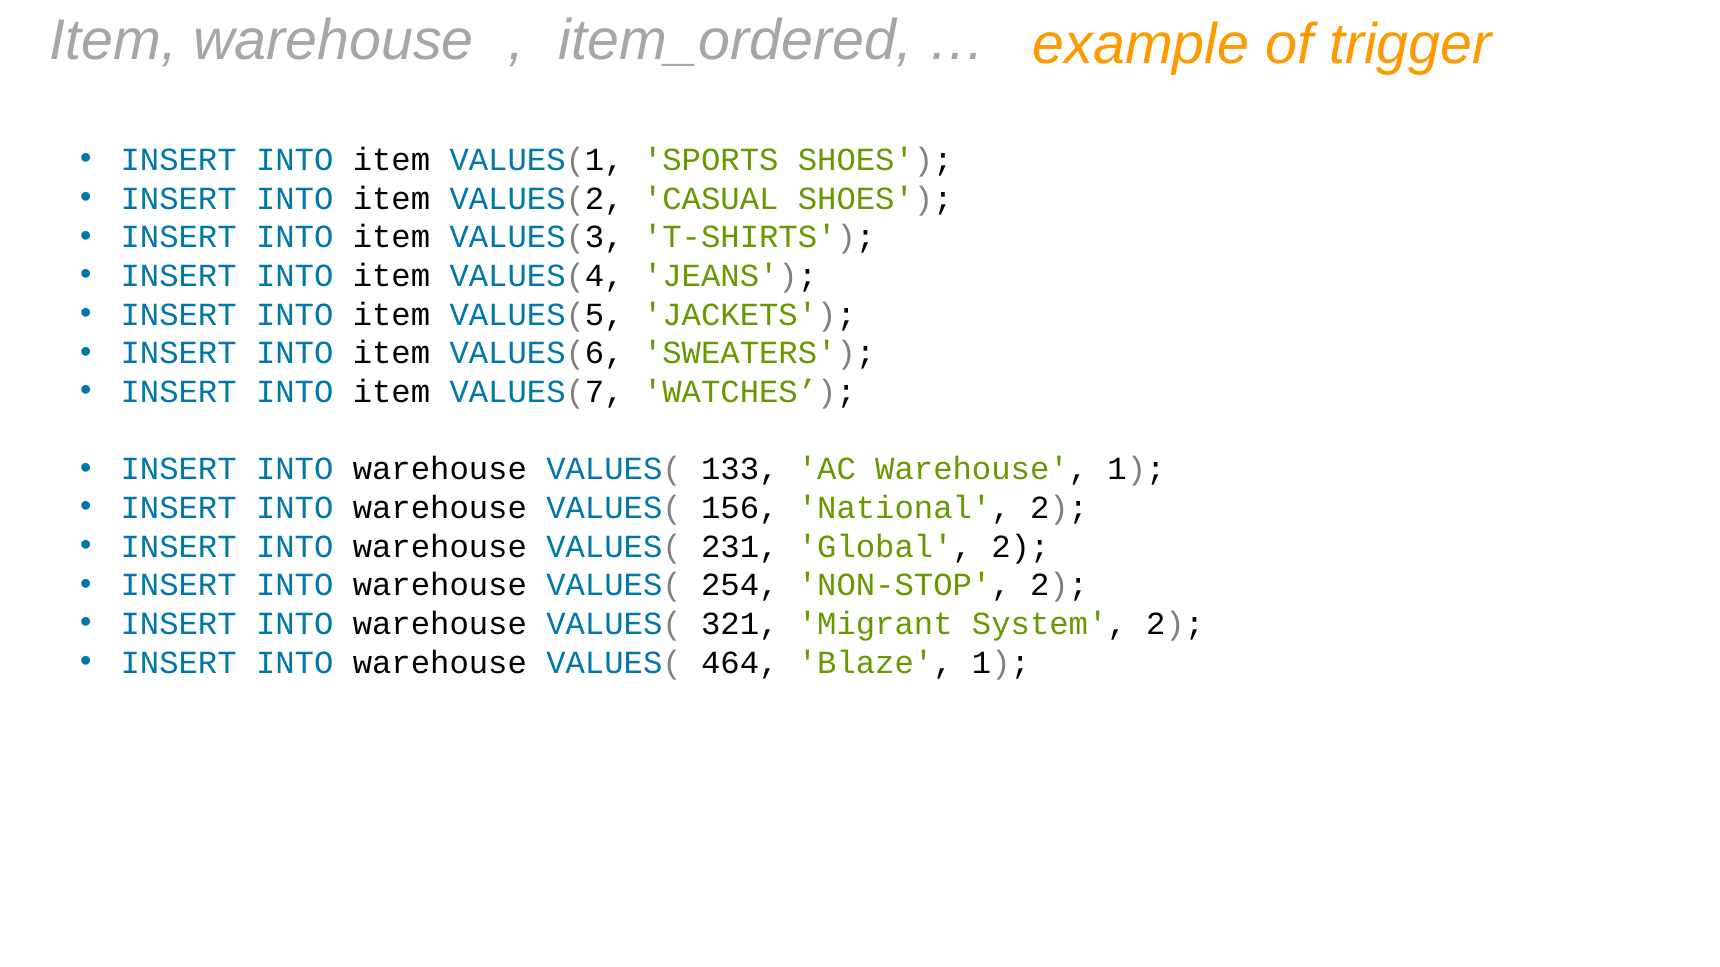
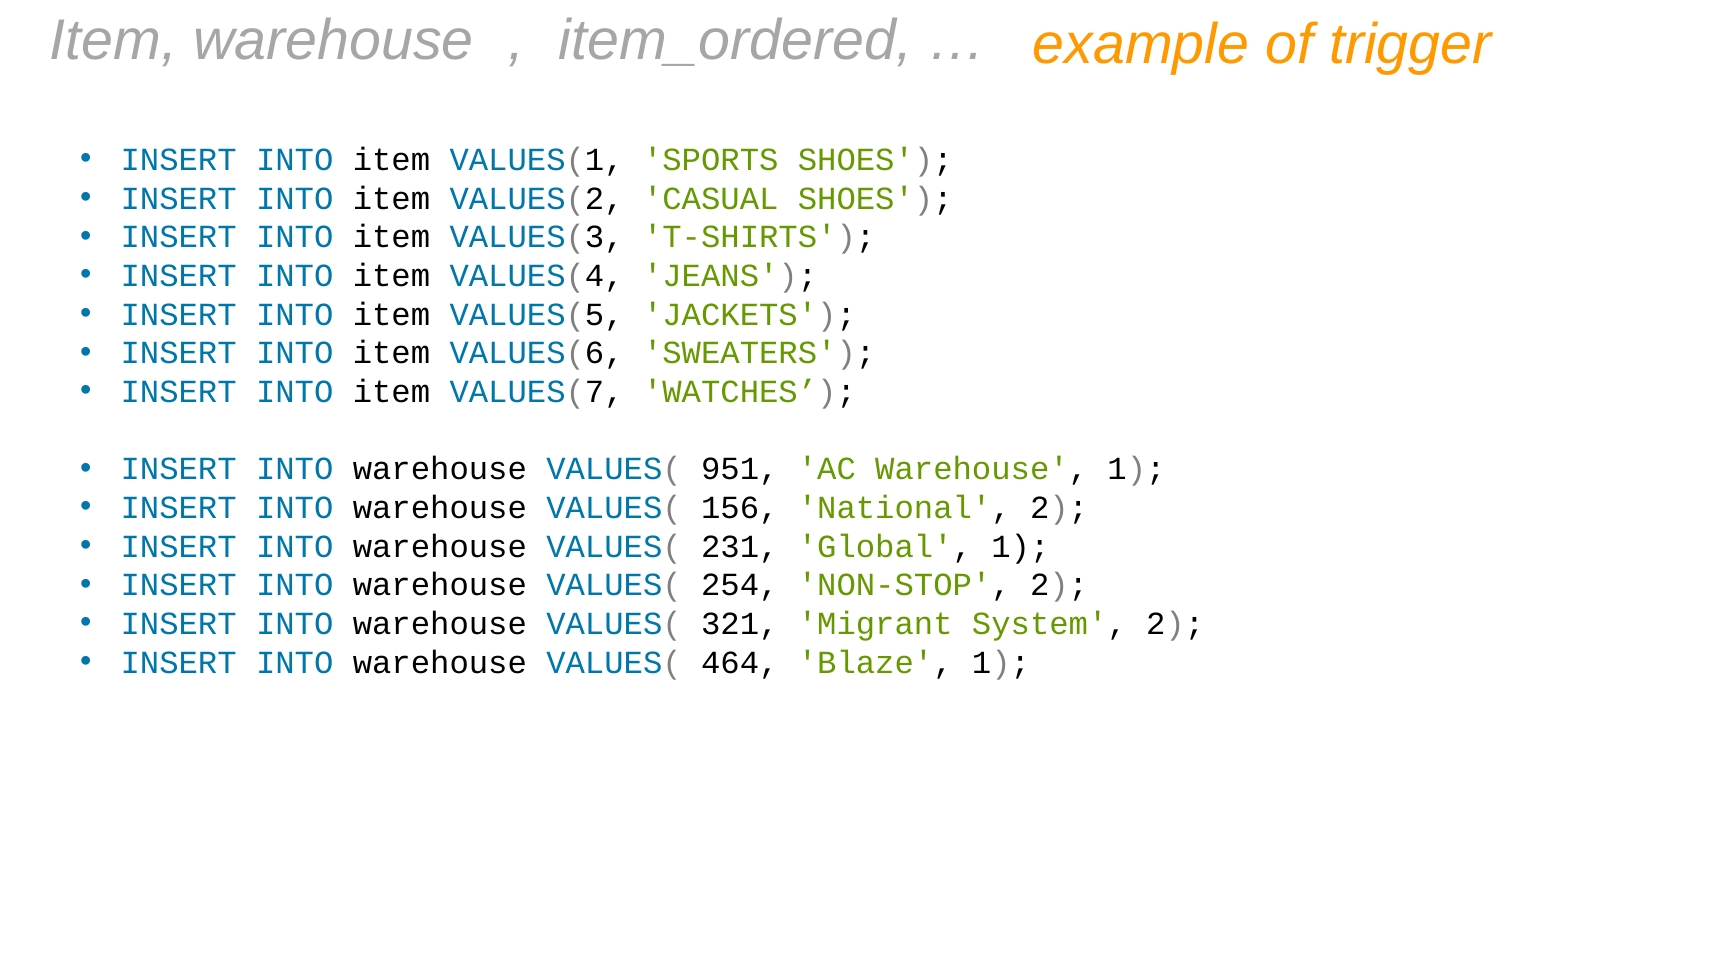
133: 133 -> 951
Global 2: 2 -> 1
